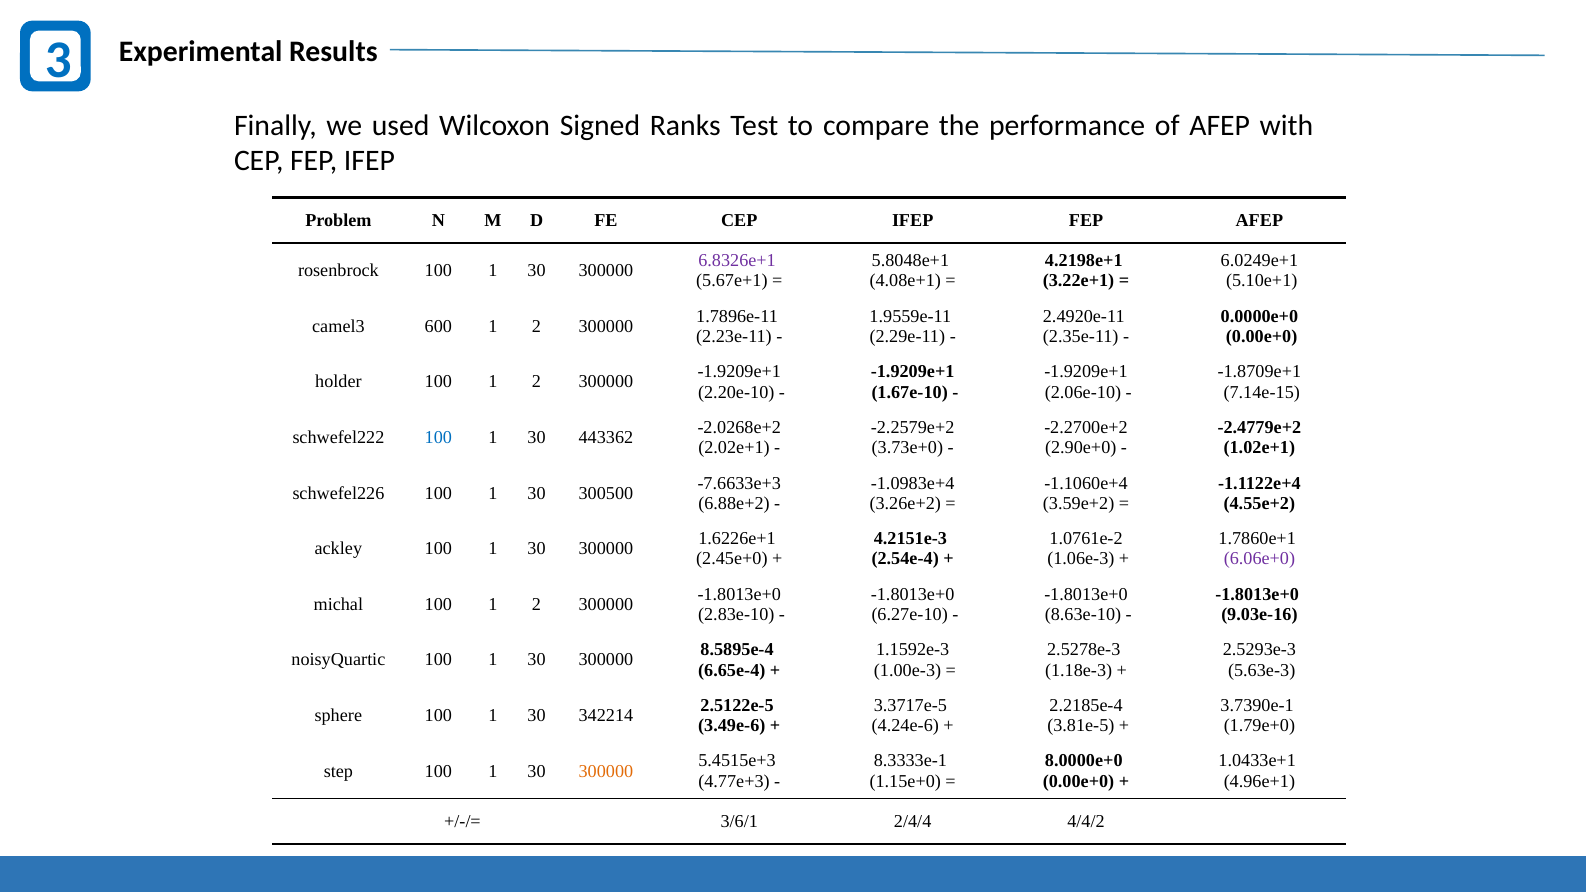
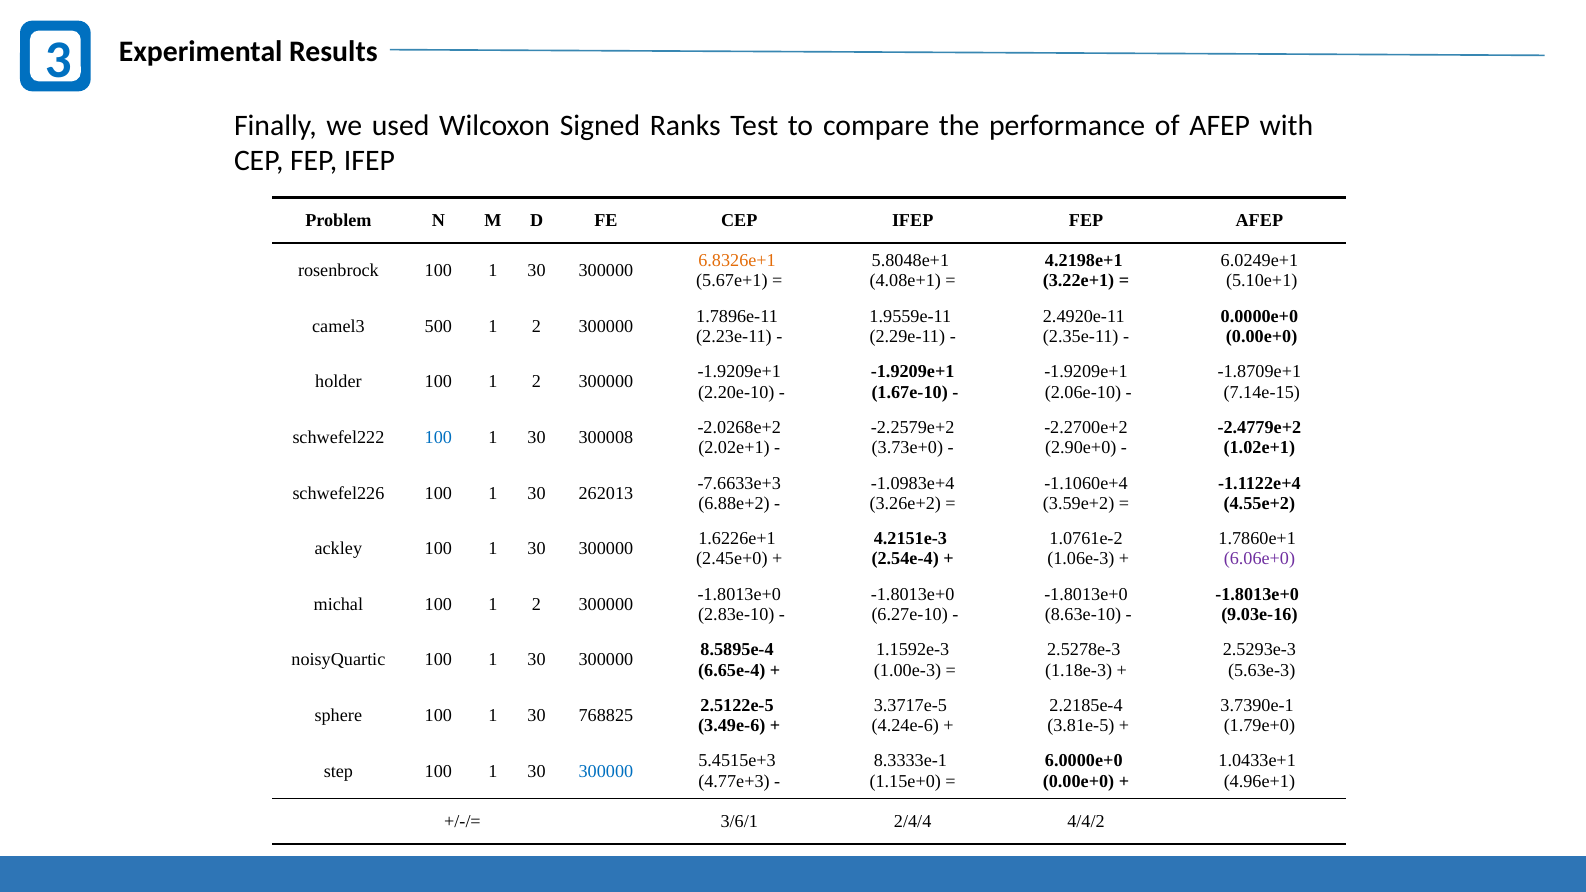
6.8326e+1 colour: purple -> orange
600: 600 -> 500
443362: 443362 -> 300008
300500: 300500 -> 262013
342214: 342214 -> 768825
8.0000e+0: 8.0000e+0 -> 6.0000e+0
300000 at (606, 771) colour: orange -> blue
